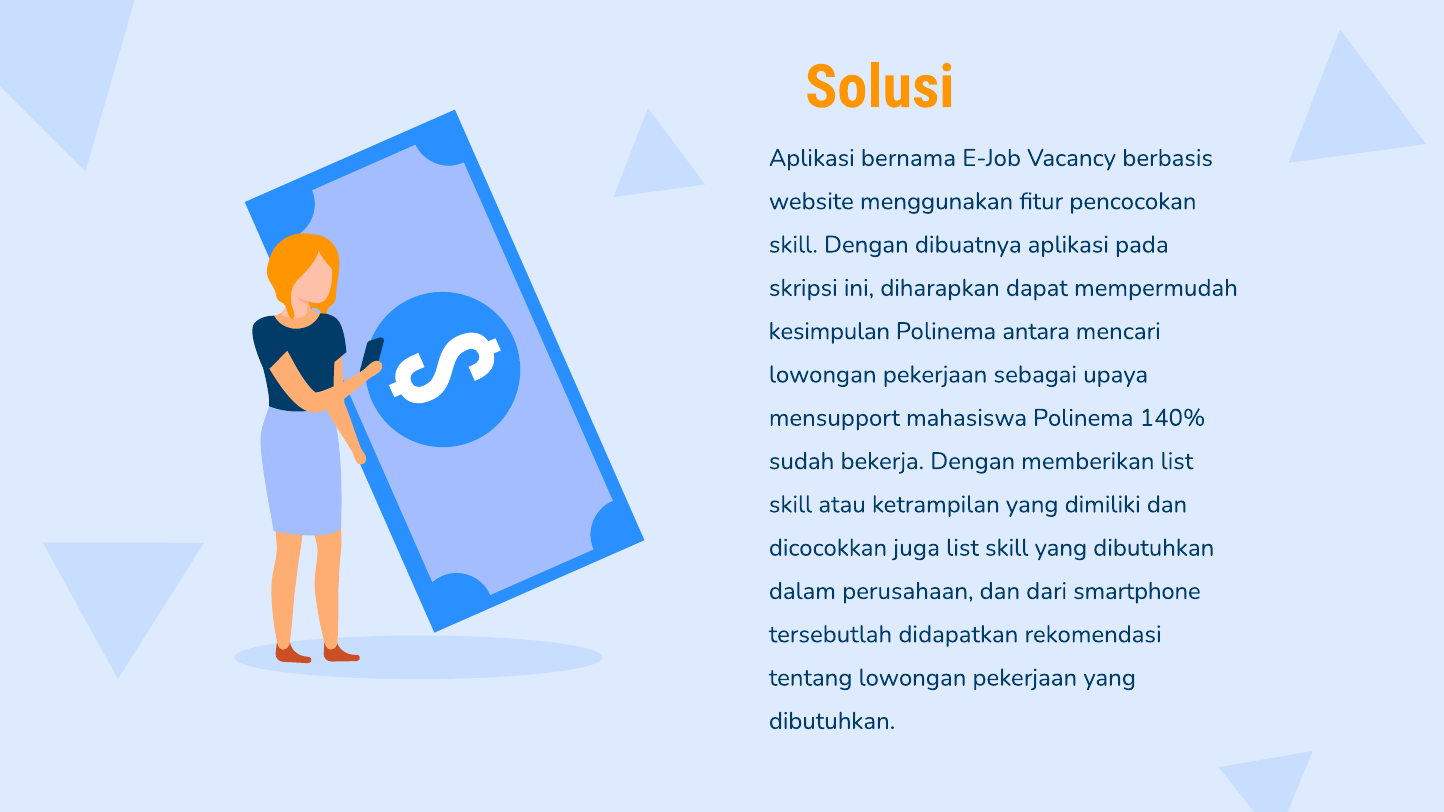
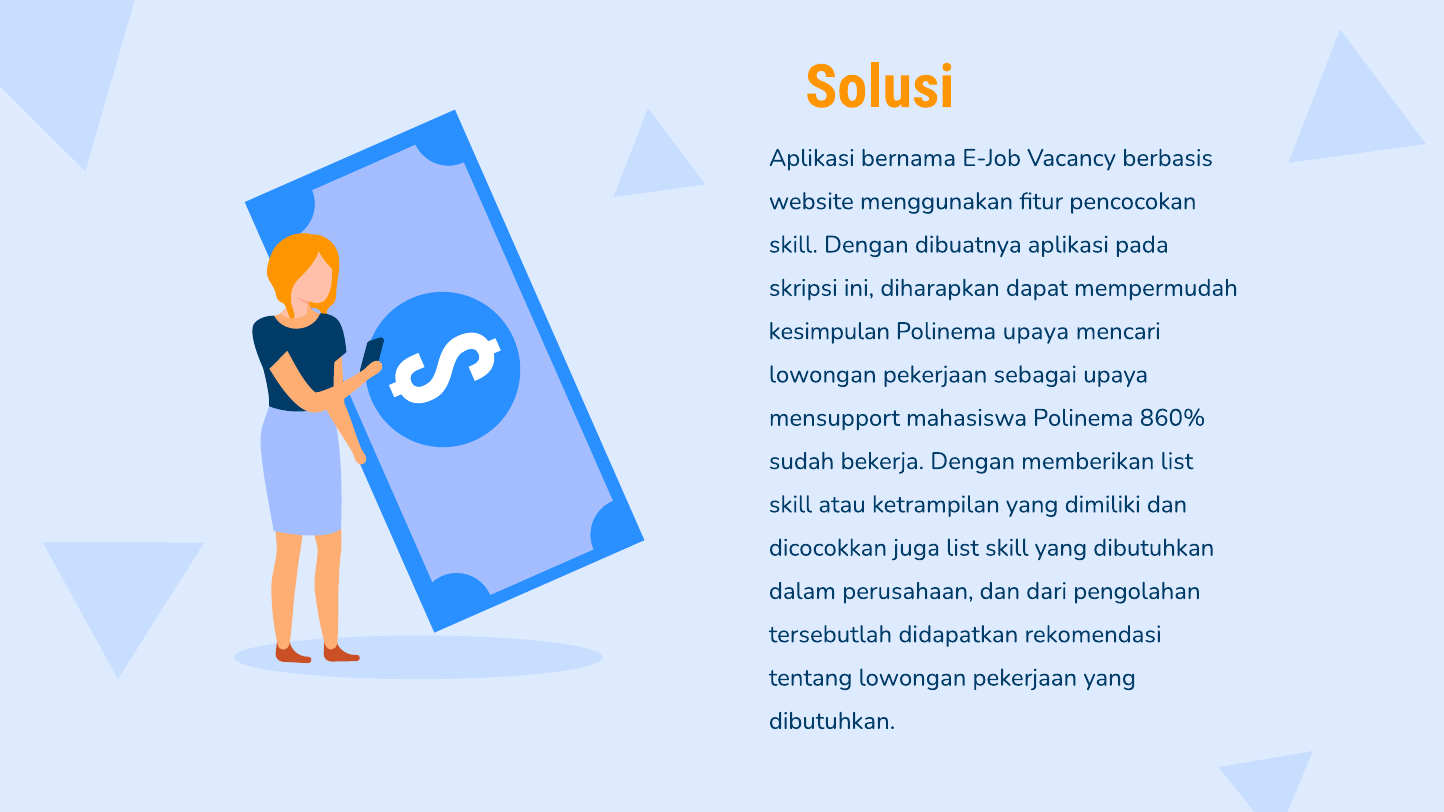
Polinema antara: antara -> upaya
140%: 140% -> 860%
smartphone: smartphone -> pengolahan
